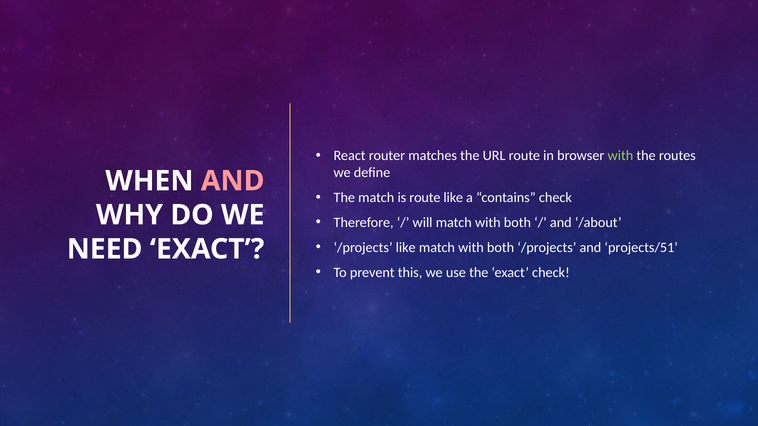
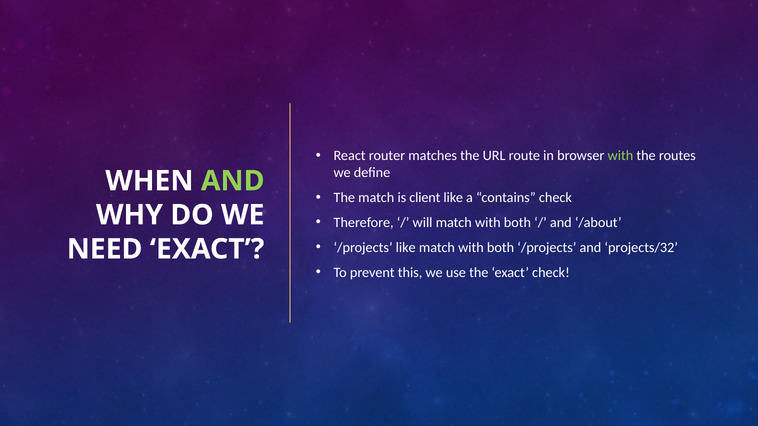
AND at (233, 181) colour: pink -> light green
is route: route -> client
projects/51: projects/51 -> projects/32
